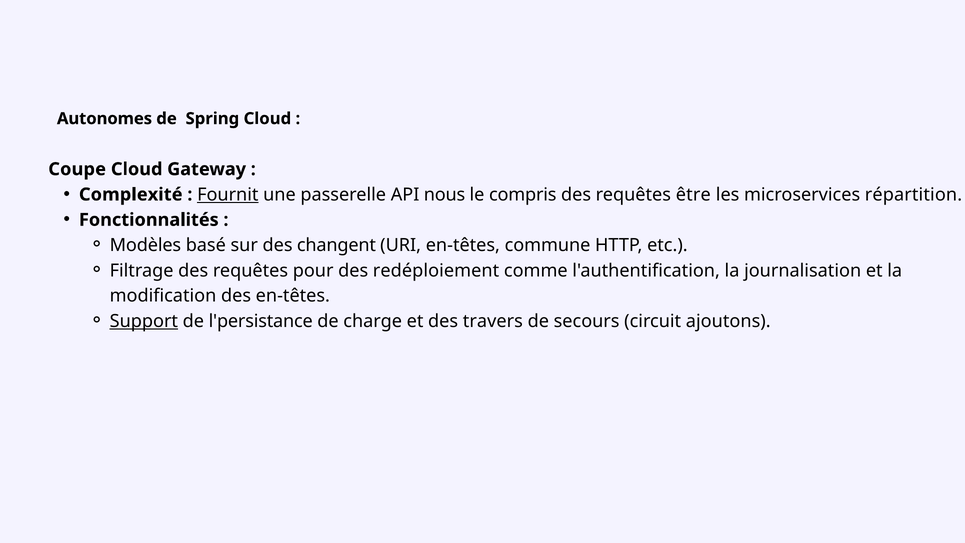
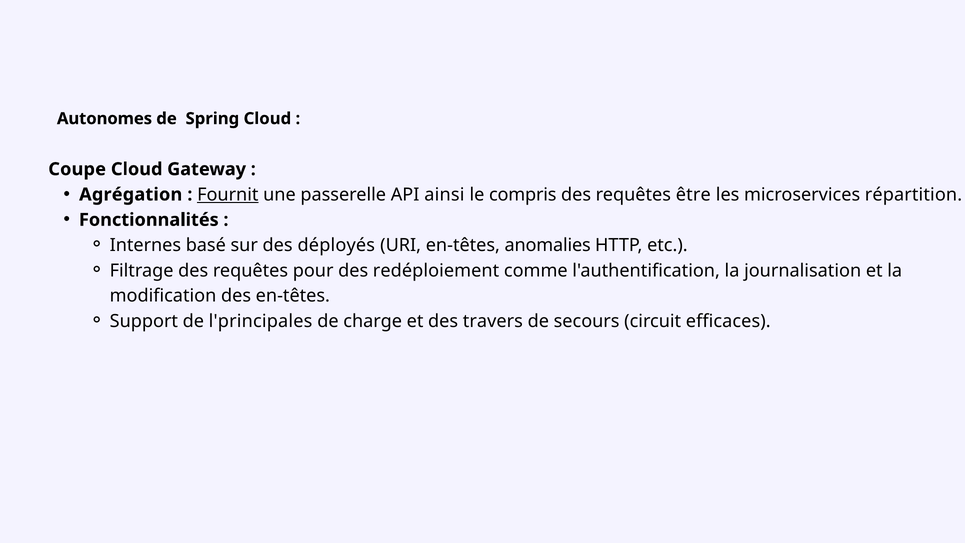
Complexité: Complexité -> Agrégation
nous: nous -> ainsi
Modèles: Modèles -> Internes
changent: changent -> déployés
commune: commune -> anomalies
Support underline: present -> none
l'persistance: l'persistance -> l'principales
ajoutons: ajoutons -> efficaces
